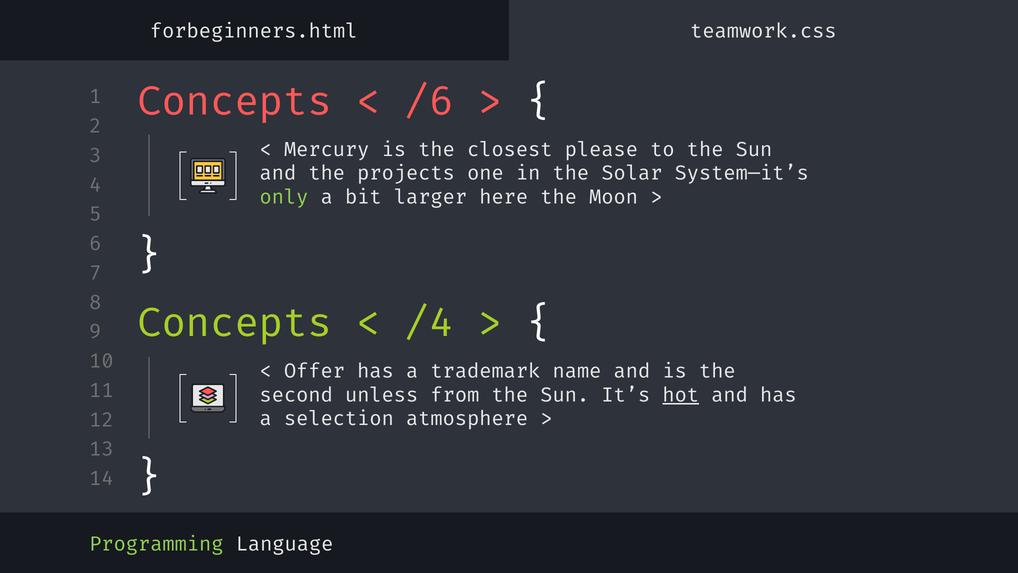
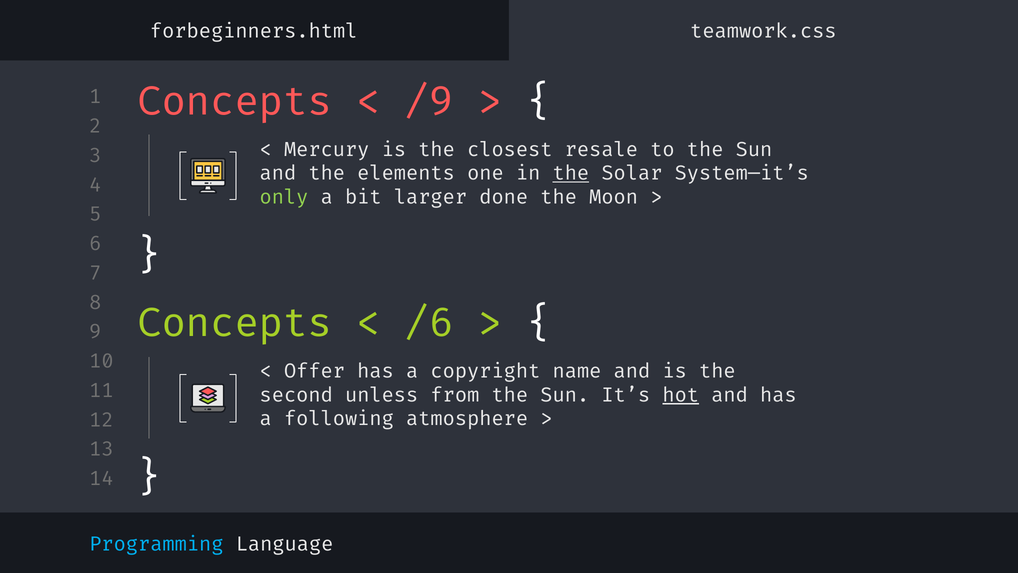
/6: /6 -> /9
please: please -> resale
projects: projects -> elements
the at (571, 173) underline: none -> present
here: here -> done
/4: /4 -> /6
trademark: trademark -> copyright
selection: selection -> following
Programming colour: light green -> light blue
